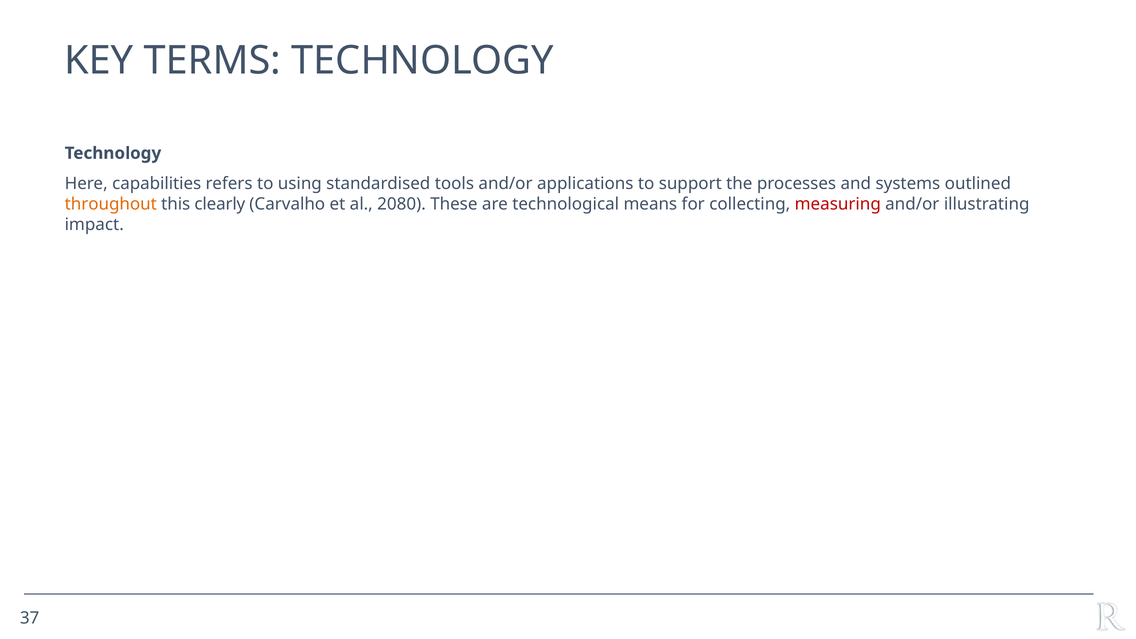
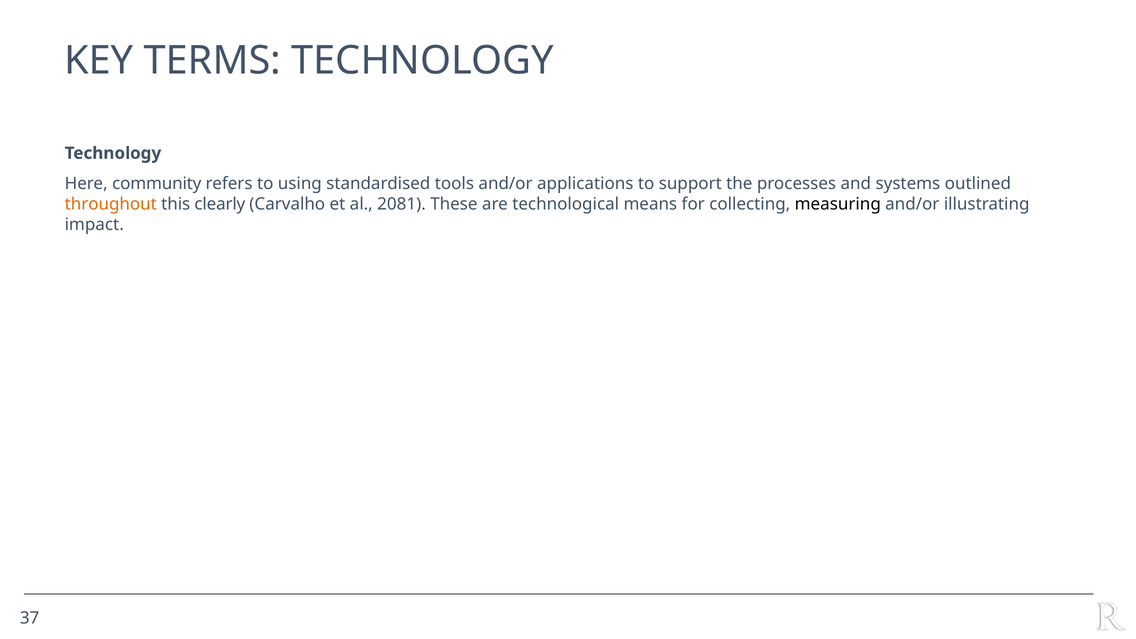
capabilities: capabilities -> community
2080: 2080 -> 2081
measuring colour: red -> black
